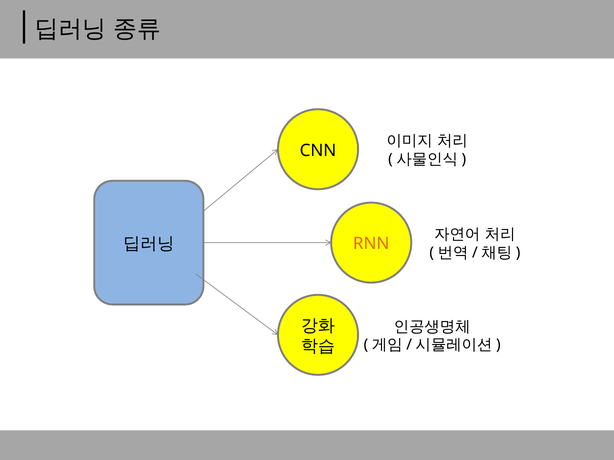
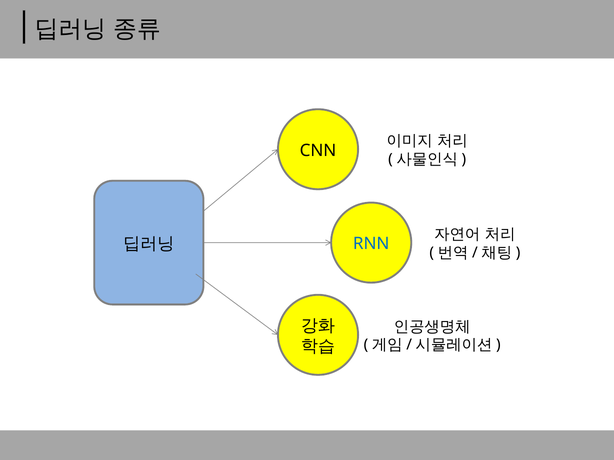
RNN colour: orange -> blue
